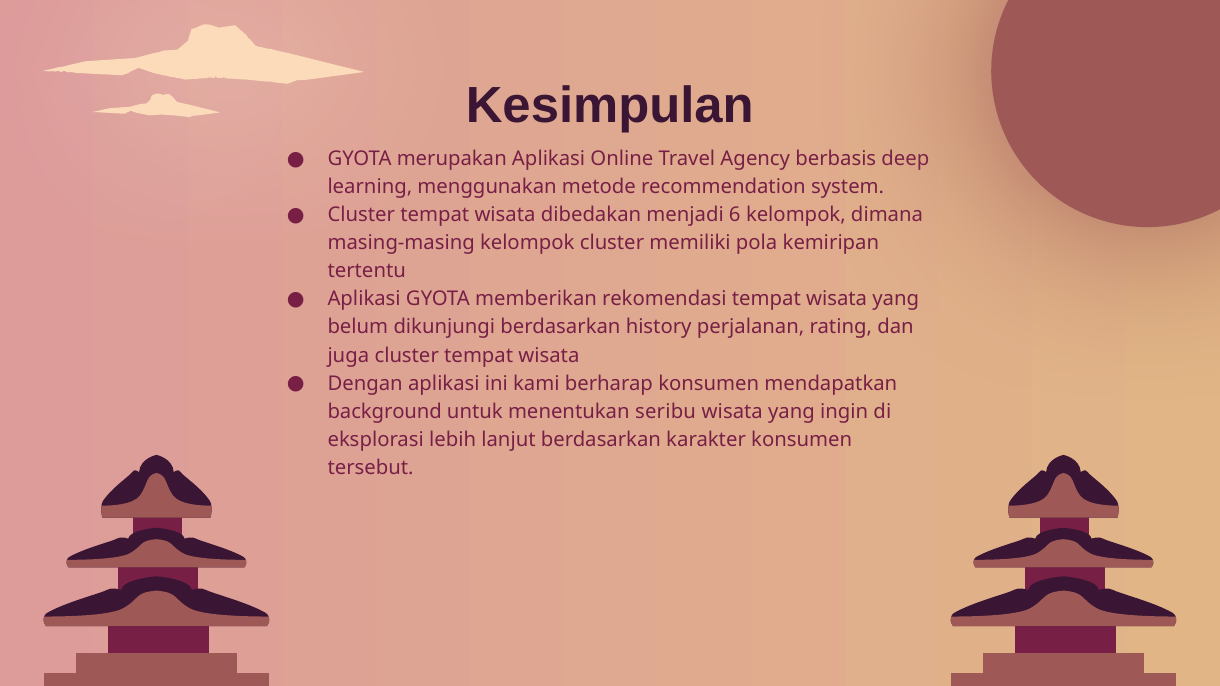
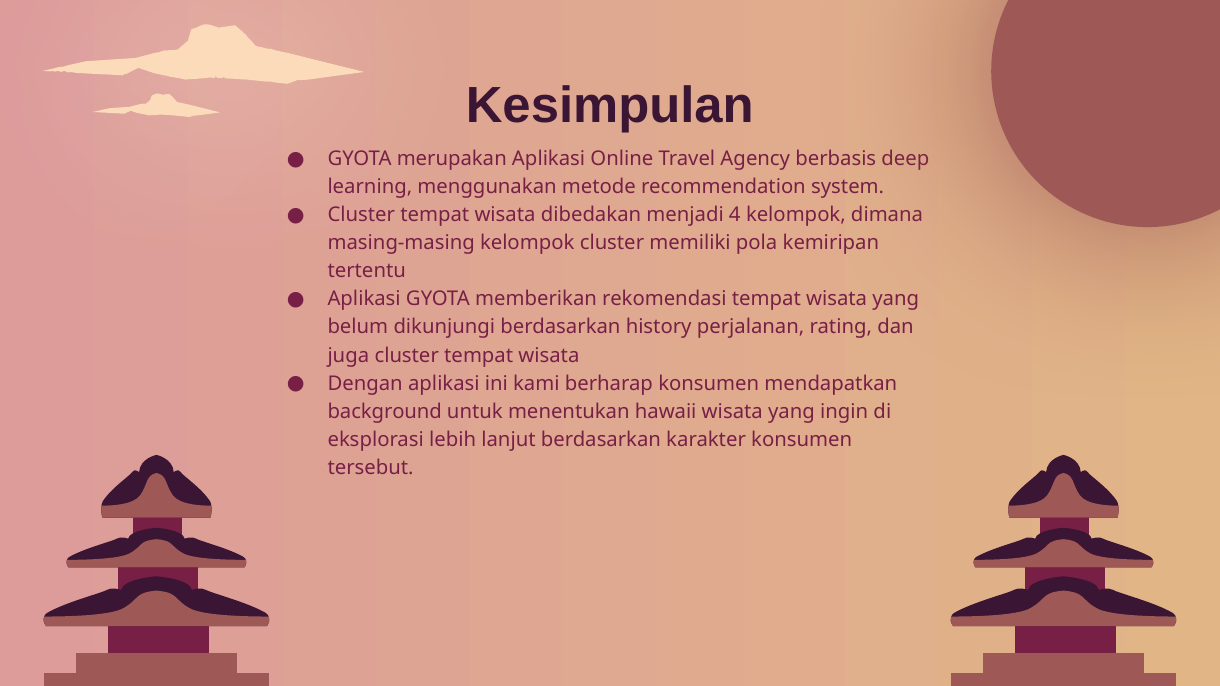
6: 6 -> 4
seribu: seribu -> hawaii
